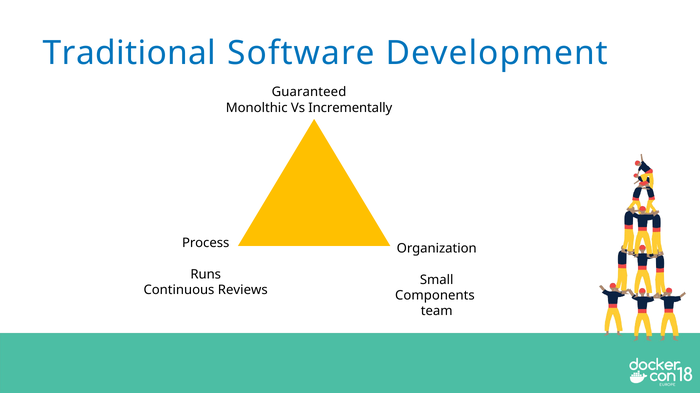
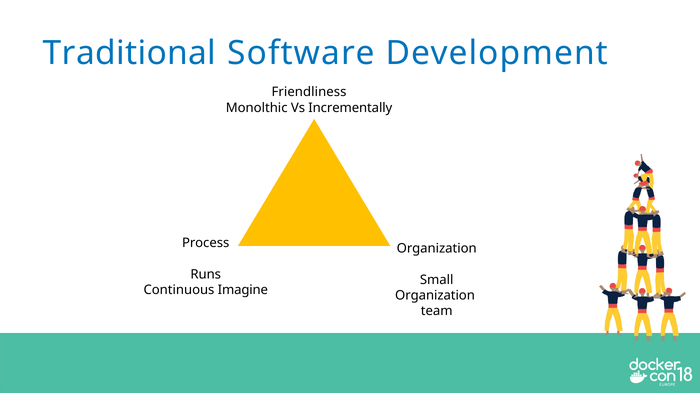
Guaranteed: Guaranteed -> Friendliness
Reviews: Reviews -> Imagine
Components at (435, 296): Components -> Organization
